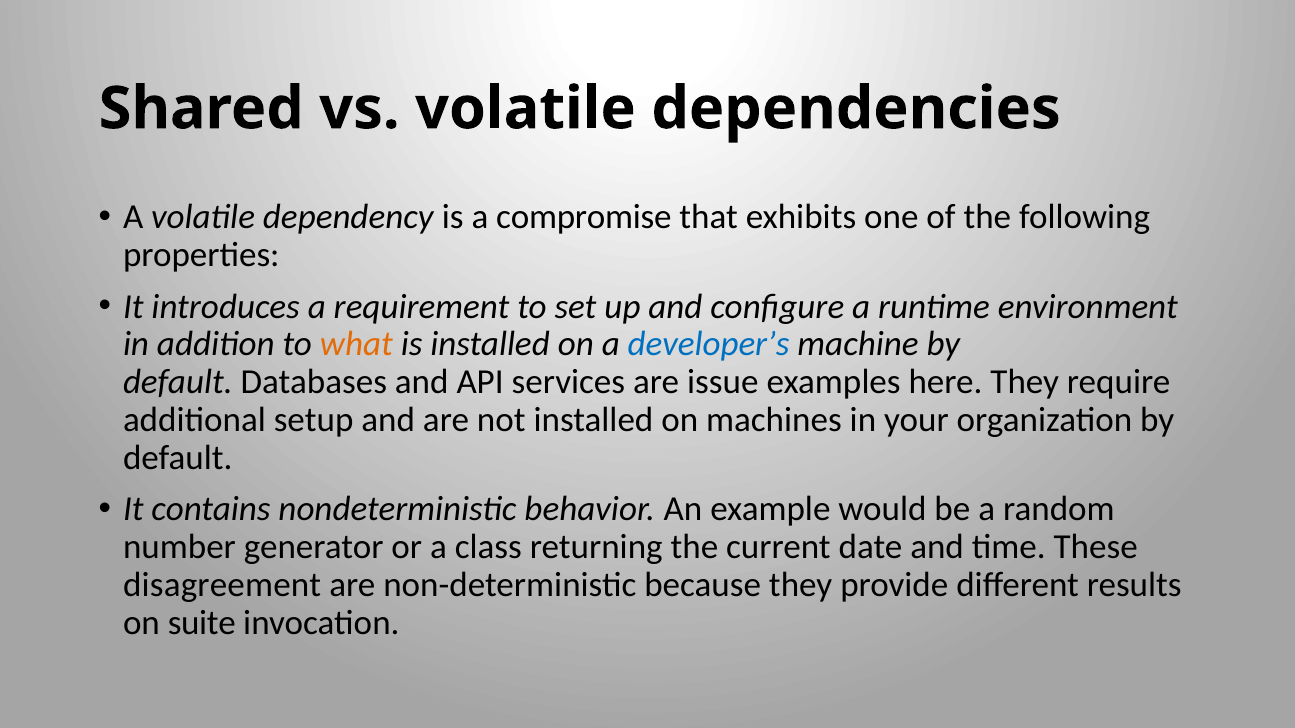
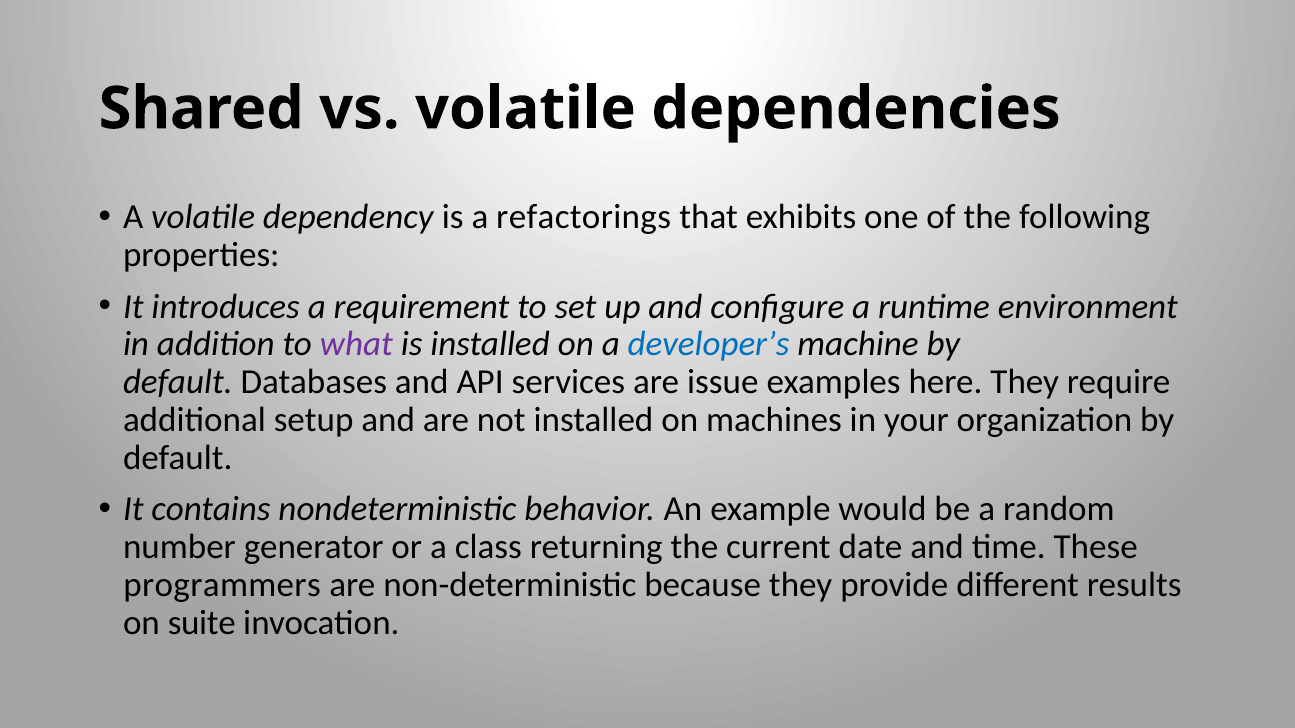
compromise: compromise -> refactorings
what colour: orange -> purple
disagreement: disagreement -> programmers
